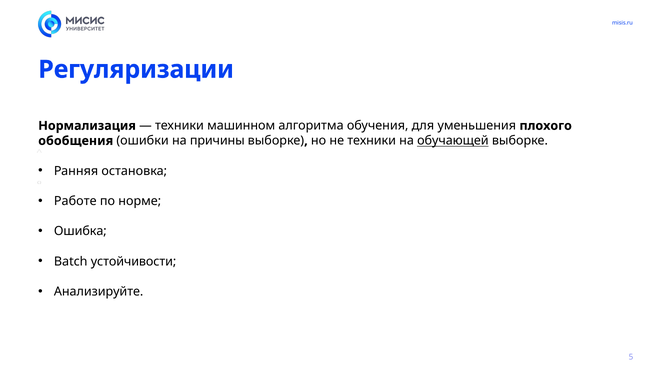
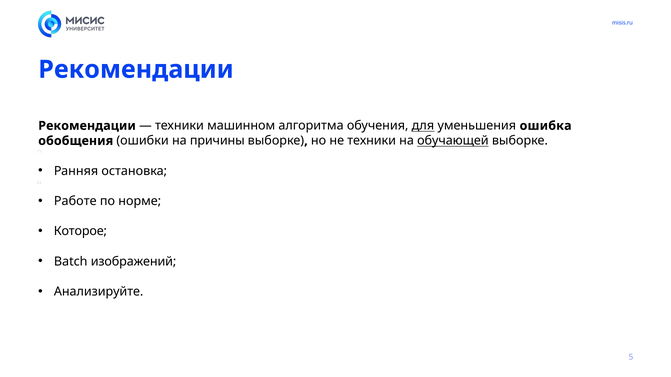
Регуляризации at (136, 70): Регуляризации -> Рекомендации
Нормализация at (87, 126): Нормализация -> Рекомендации
для underline: none -> present
плохого: плохого -> ошибка
Ошибка: Ошибка -> Которое
устойчивости: устойчивости -> изображений
